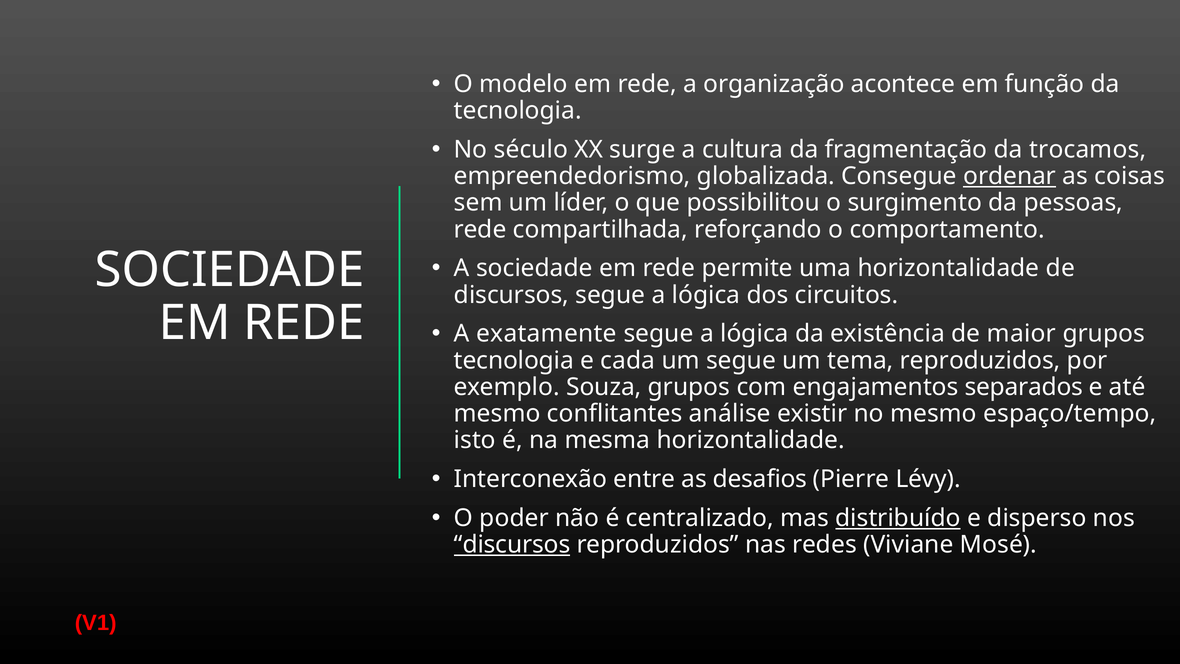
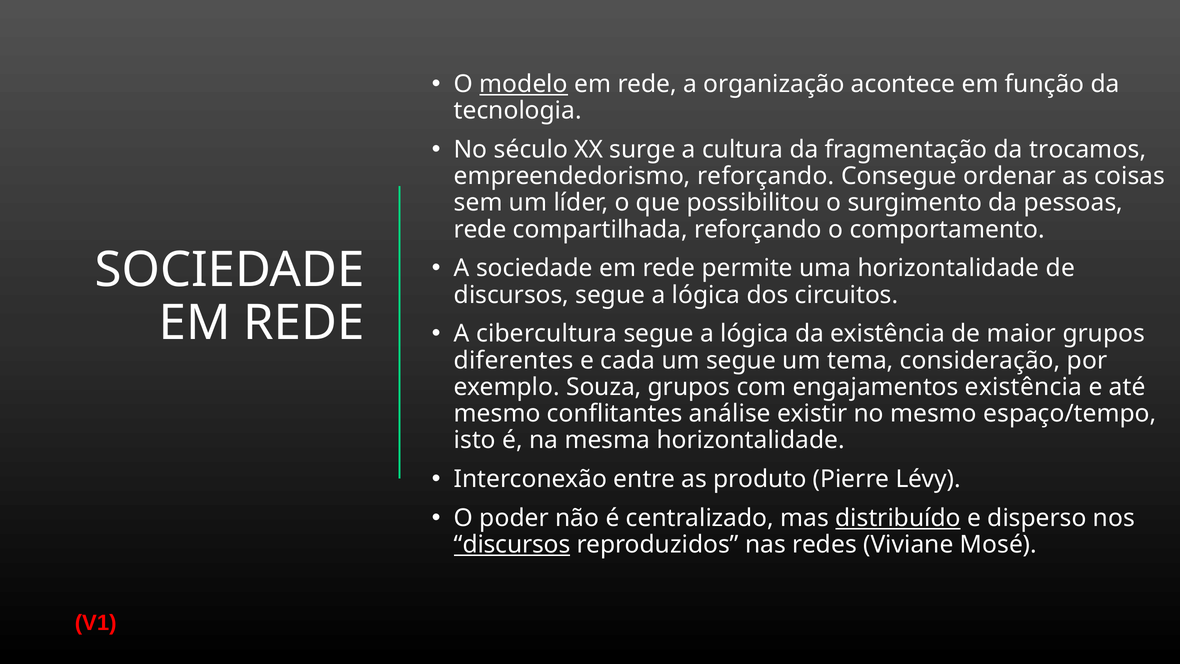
modelo underline: none -> present
empreendedorismo globalizada: globalizada -> reforçando
ordenar underline: present -> none
exatamente: exatamente -> cibercultura
tecnologia at (514, 360): tecnologia -> diferentes
tema reproduzidos: reproduzidos -> consideração
engajamentos separados: separados -> existência
desafios: desafios -> produto
